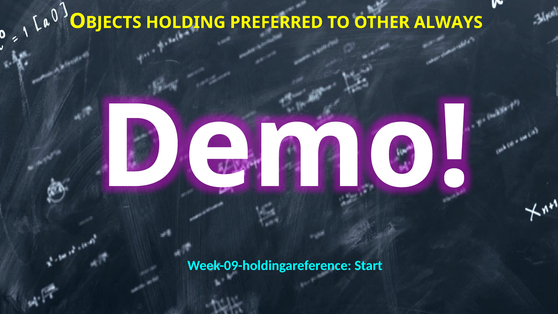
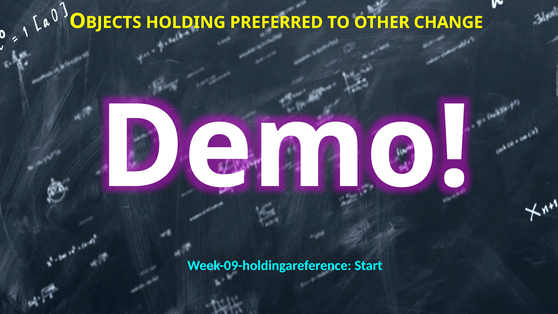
ALWAYS: ALWAYS -> CHANGE
